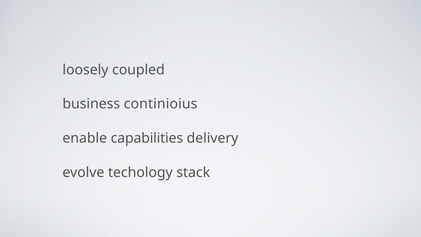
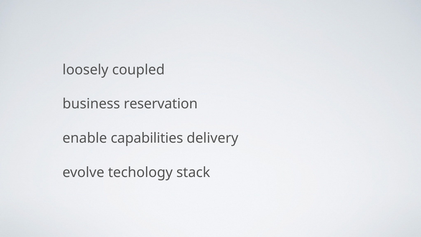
continioius: continioius -> reservation
